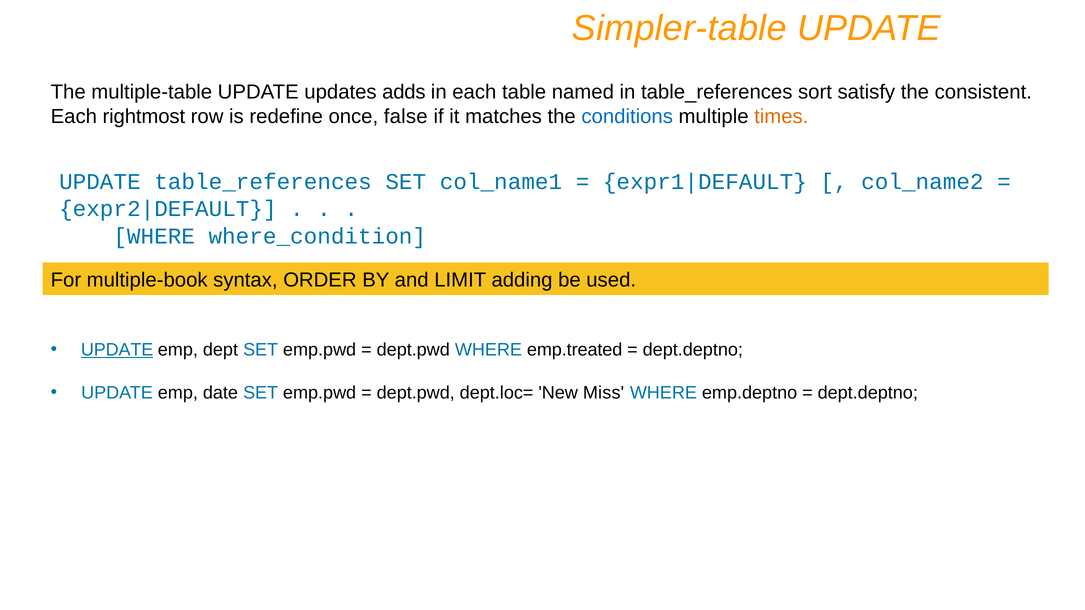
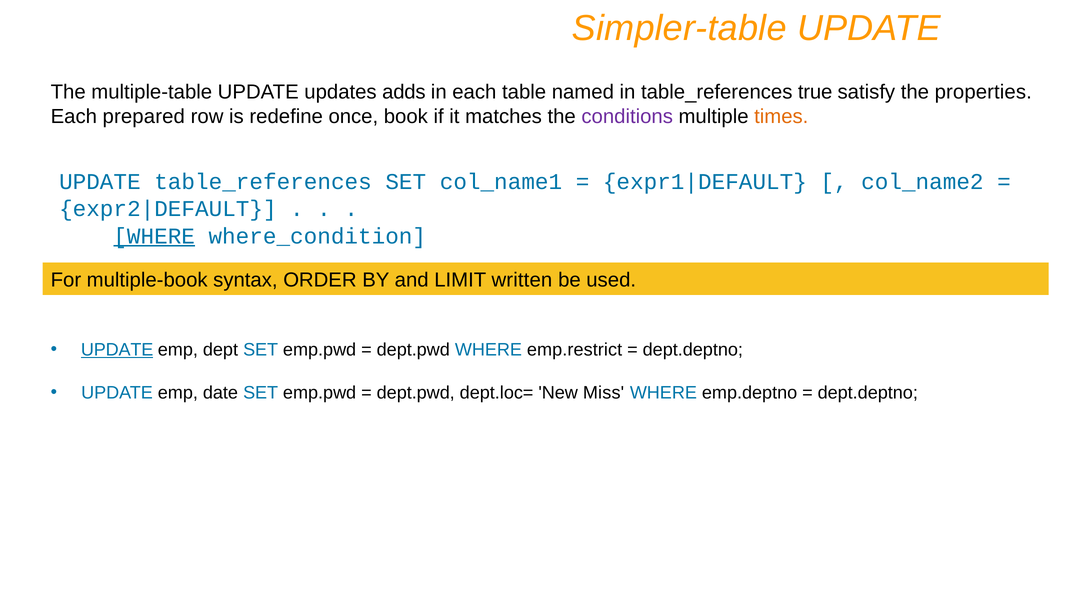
sort: sort -> true
consistent: consistent -> properties
rightmost: rightmost -> prepared
false: false -> book
conditions colour: blue -> purple
WHERE at (154, 236) underline: none -> present
adding: adding -> written
emp.treated: emp.treated -> emp.restrict
